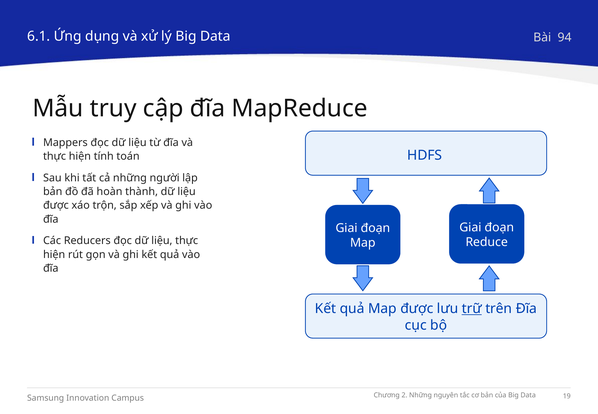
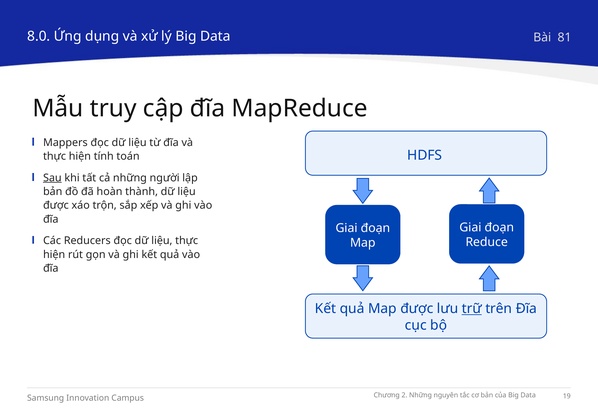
6.1: 6.1 -> 8.0
94: 94 -> 81
Sau underline: none -> present
